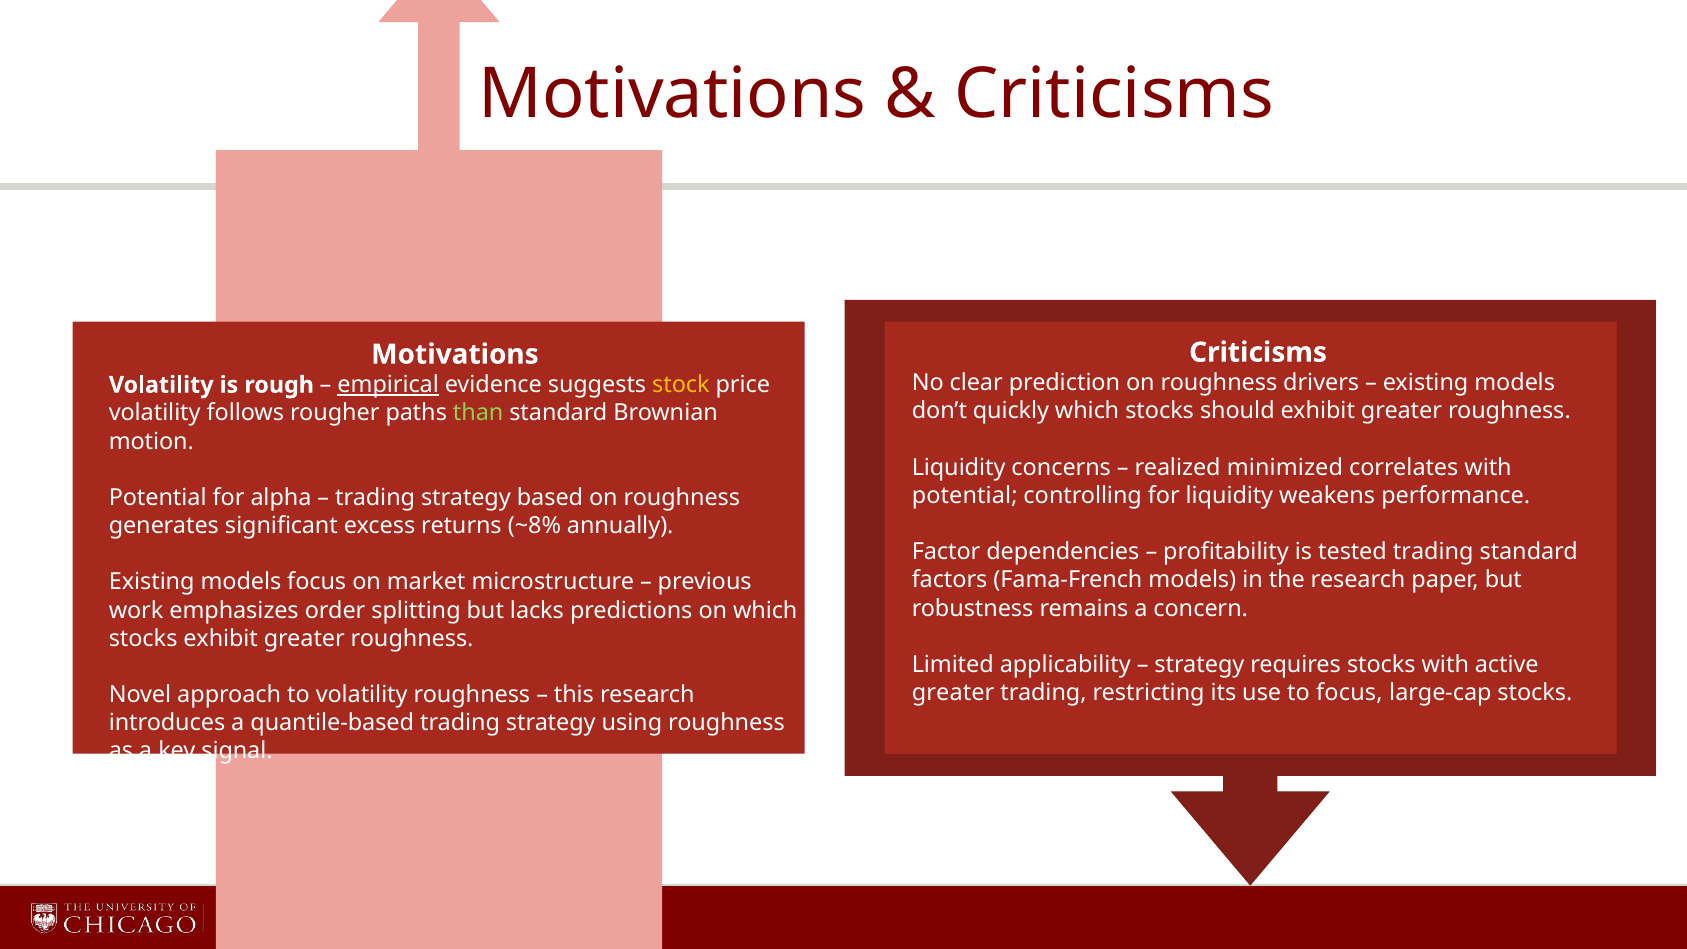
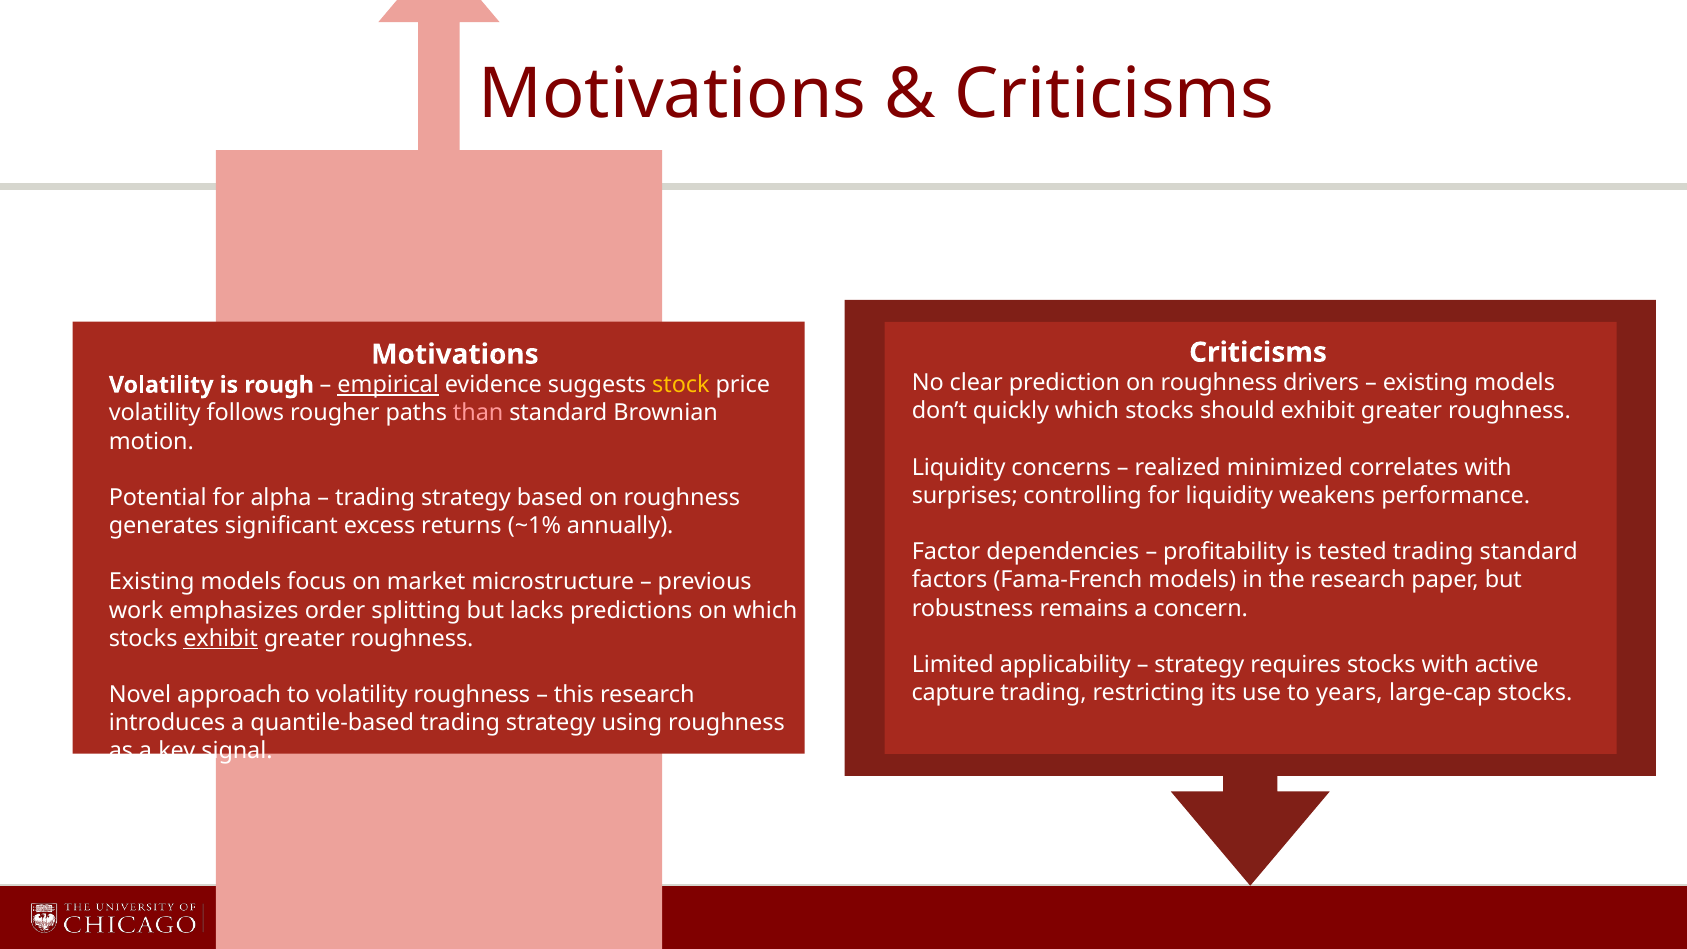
than colour: light green -> pink
potential at (965, 496): potential -> surprises
~8%: ~8% -> ~1%
exhibit at (221, 638) underline: none -> present
greater at (953, 693): greater -> capture
to focus: focus -> years
